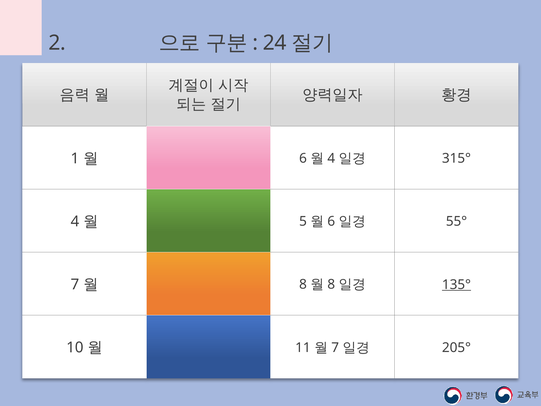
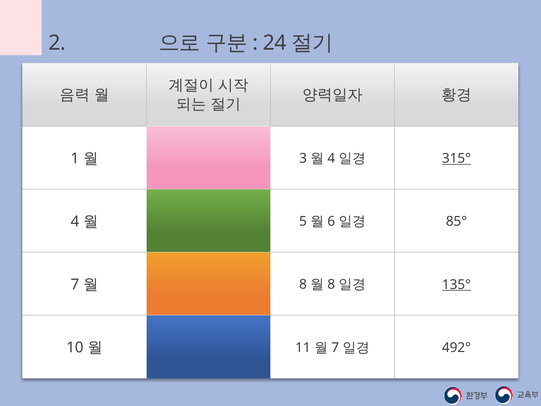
6 at (303, 158): 6 -> 3
315° underline: none -> present
55°: 55° -> 85°
205°: 205° -> 492°
